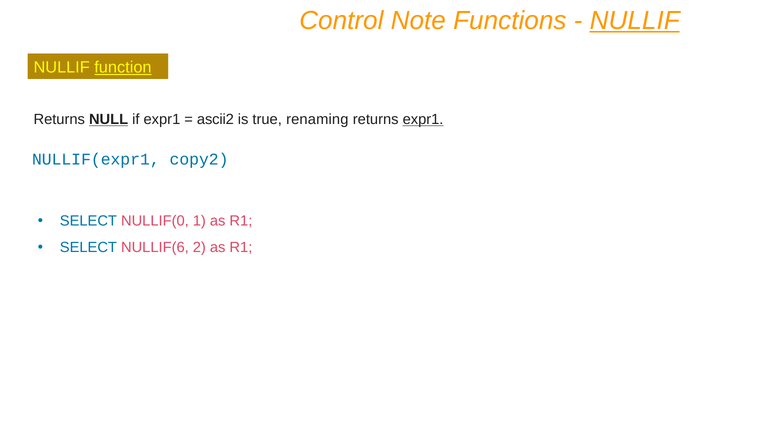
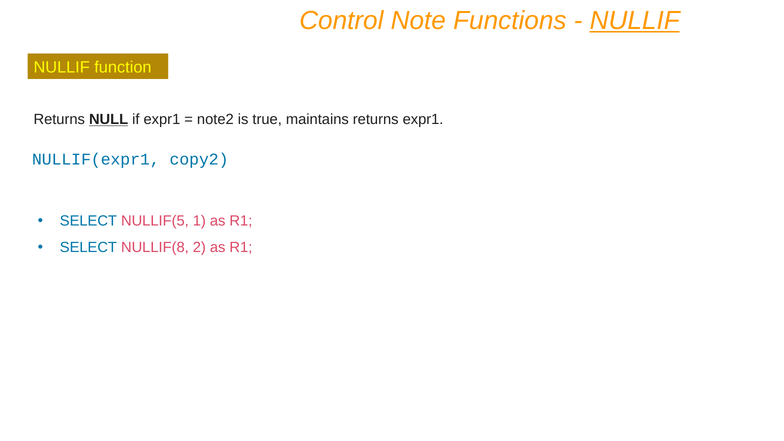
function underline: present -> none
ascii2: ascii2 -> note2
renaming: renaming -> maintains
expr1 at (423, 119) underline: present -> none
NULLIF(0: NULLIF(0 -> NULLIF(5
NULLIF(6: NULLIF(6 -> NULLIF(8
